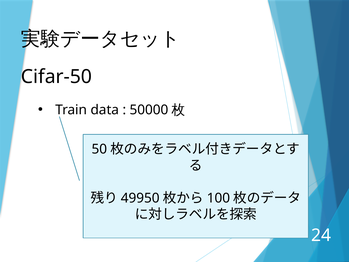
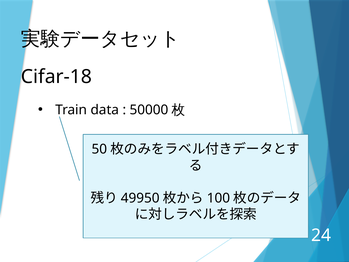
Cifar-50: Cifar-50 -> Cifar-18
